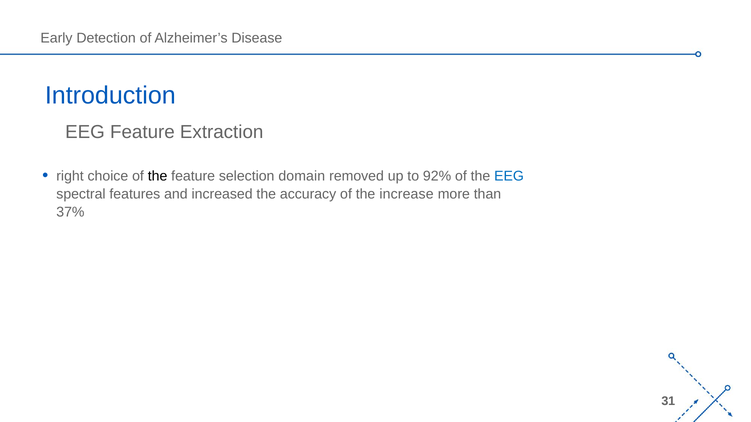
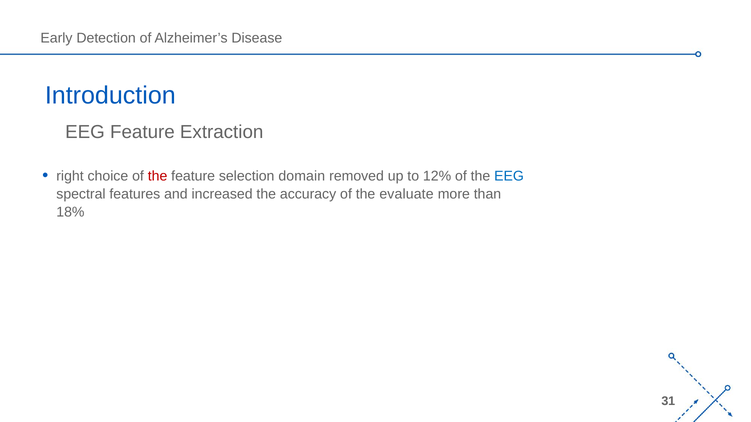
the at (158, 176) colour: black -> red
92%: 92% -> 12%
increase: increase -> evaluate
37%: 37% -> 18%
